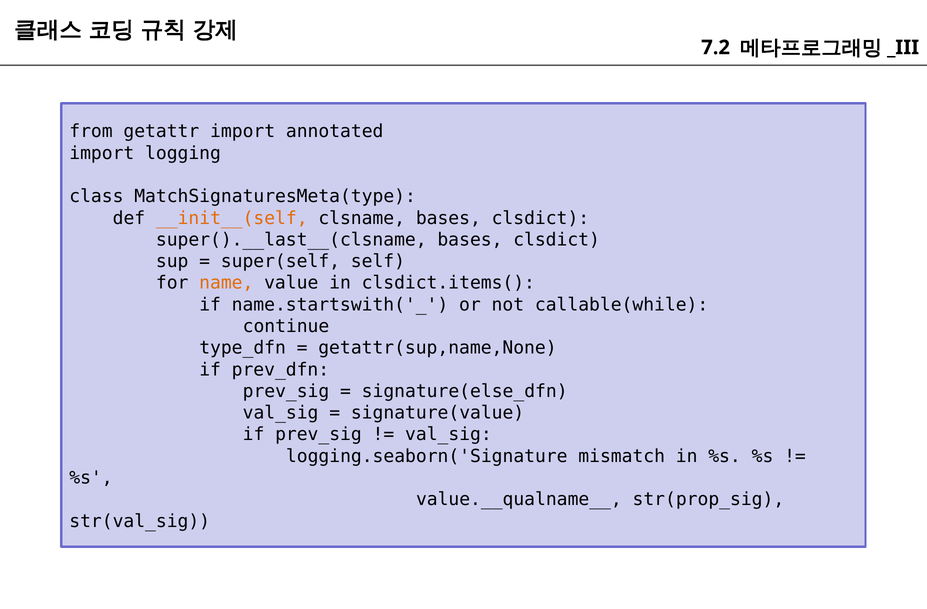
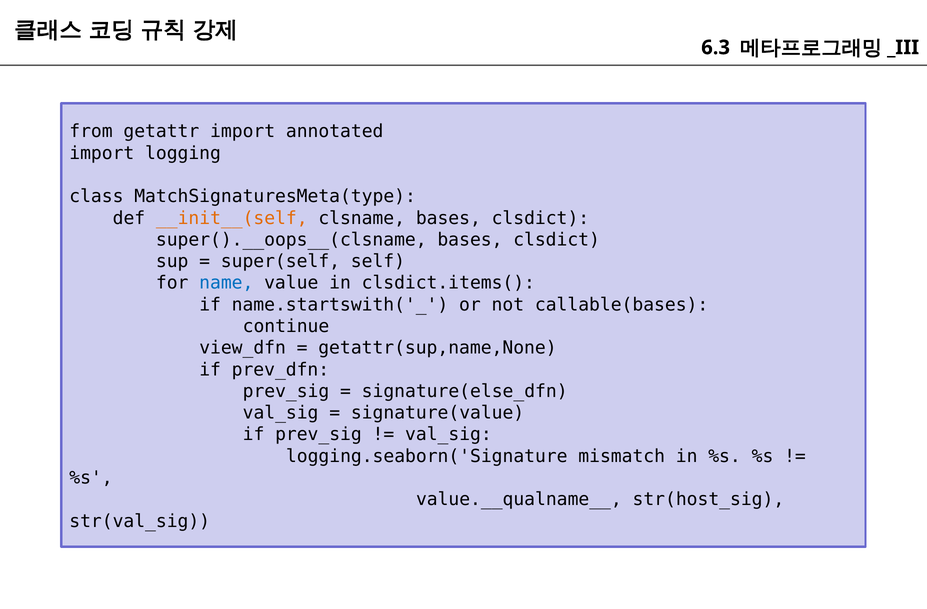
7.2: 7.2 -> 6.3
super().__last__(clsname: super().__last__(clsname -> super().__oops__(clsname
name colour: orange -> blue
callable(while: callable(while -> callable(bases
type_dfn: type_dfn -> view_dfn
str(prop_sig: str(prop_sig -> str(host_sig
